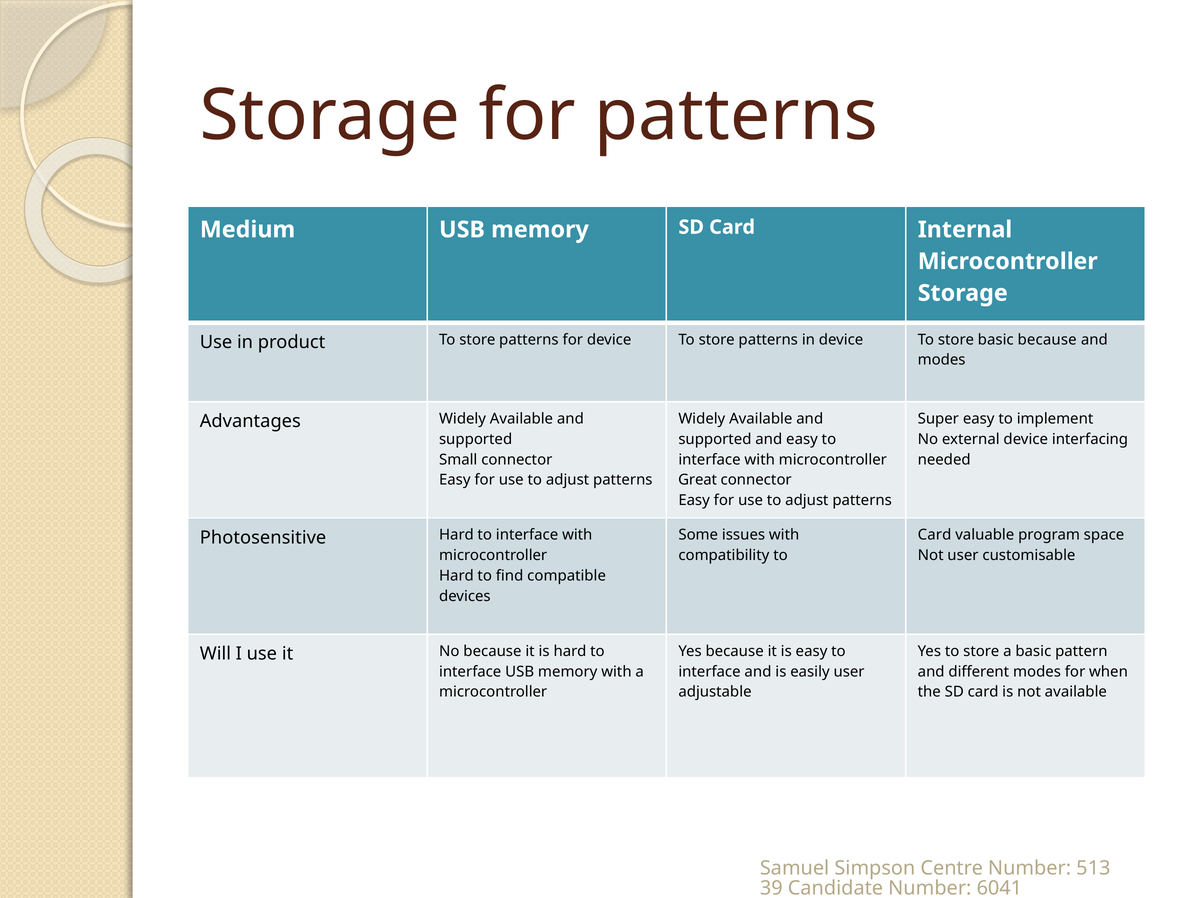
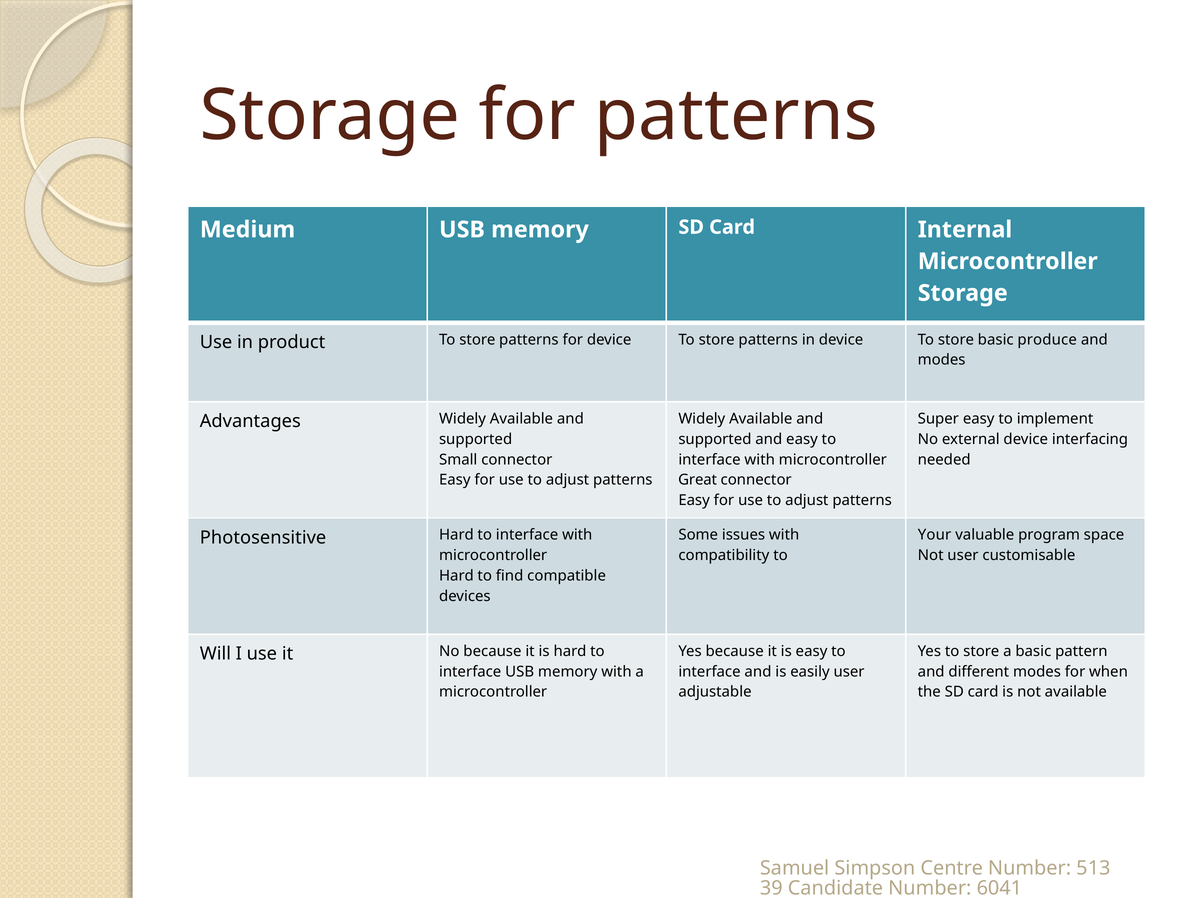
basic because: because -> produce
Card at (935, 535): Card -> Your
